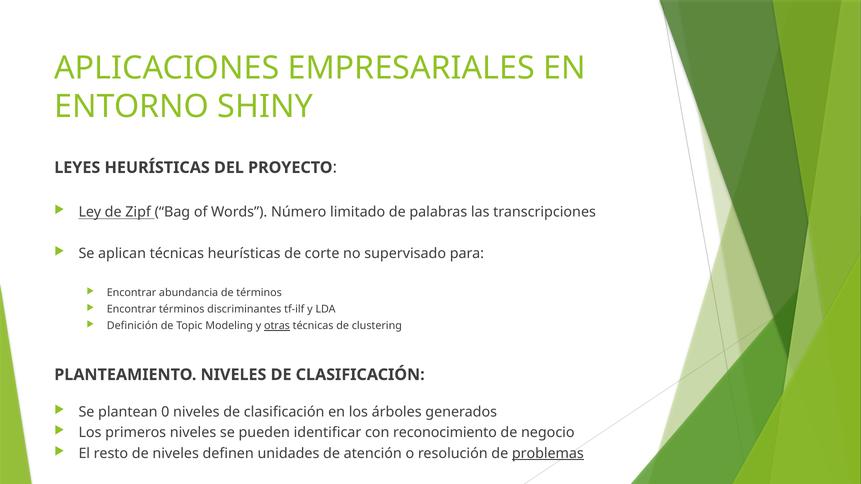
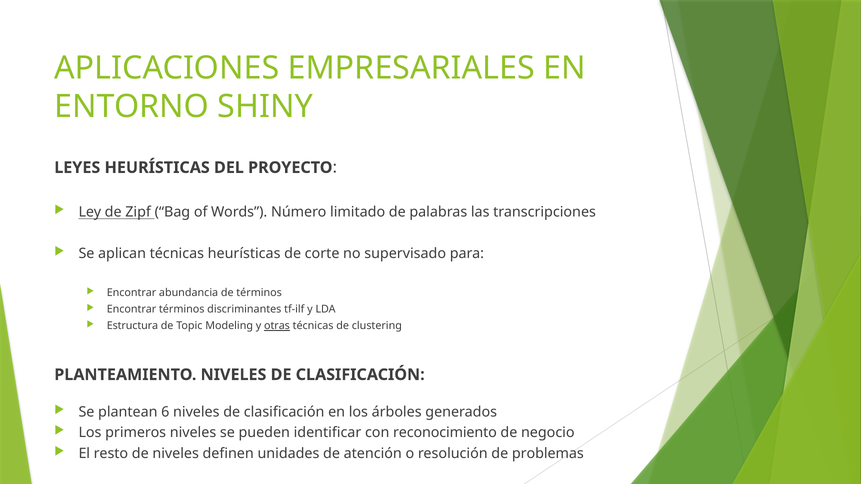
Definición: Definición -> Estructura
0: 0 -> 6
problemas underline: present -> none
